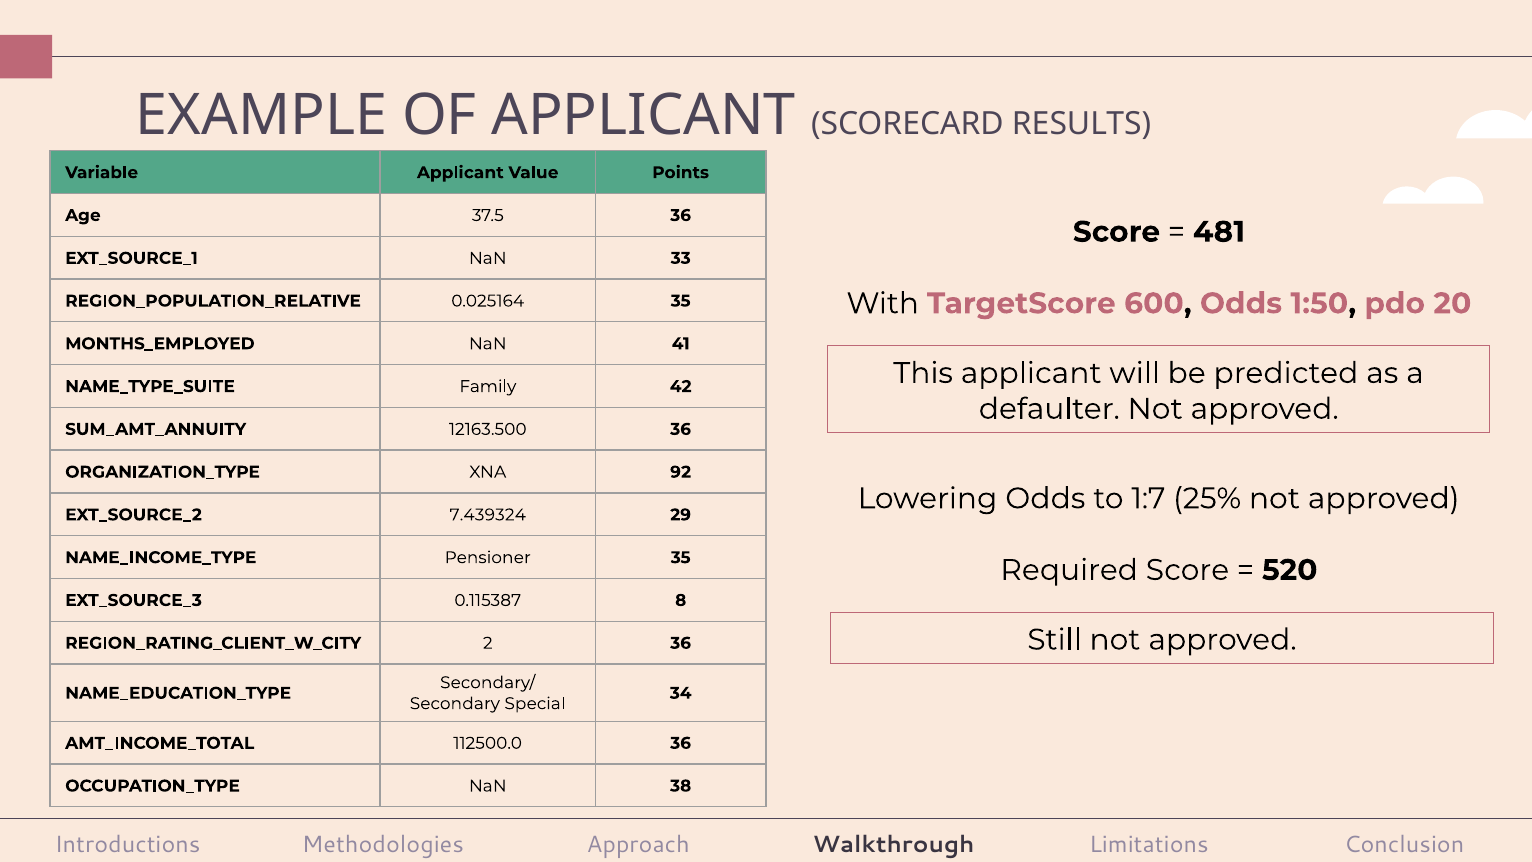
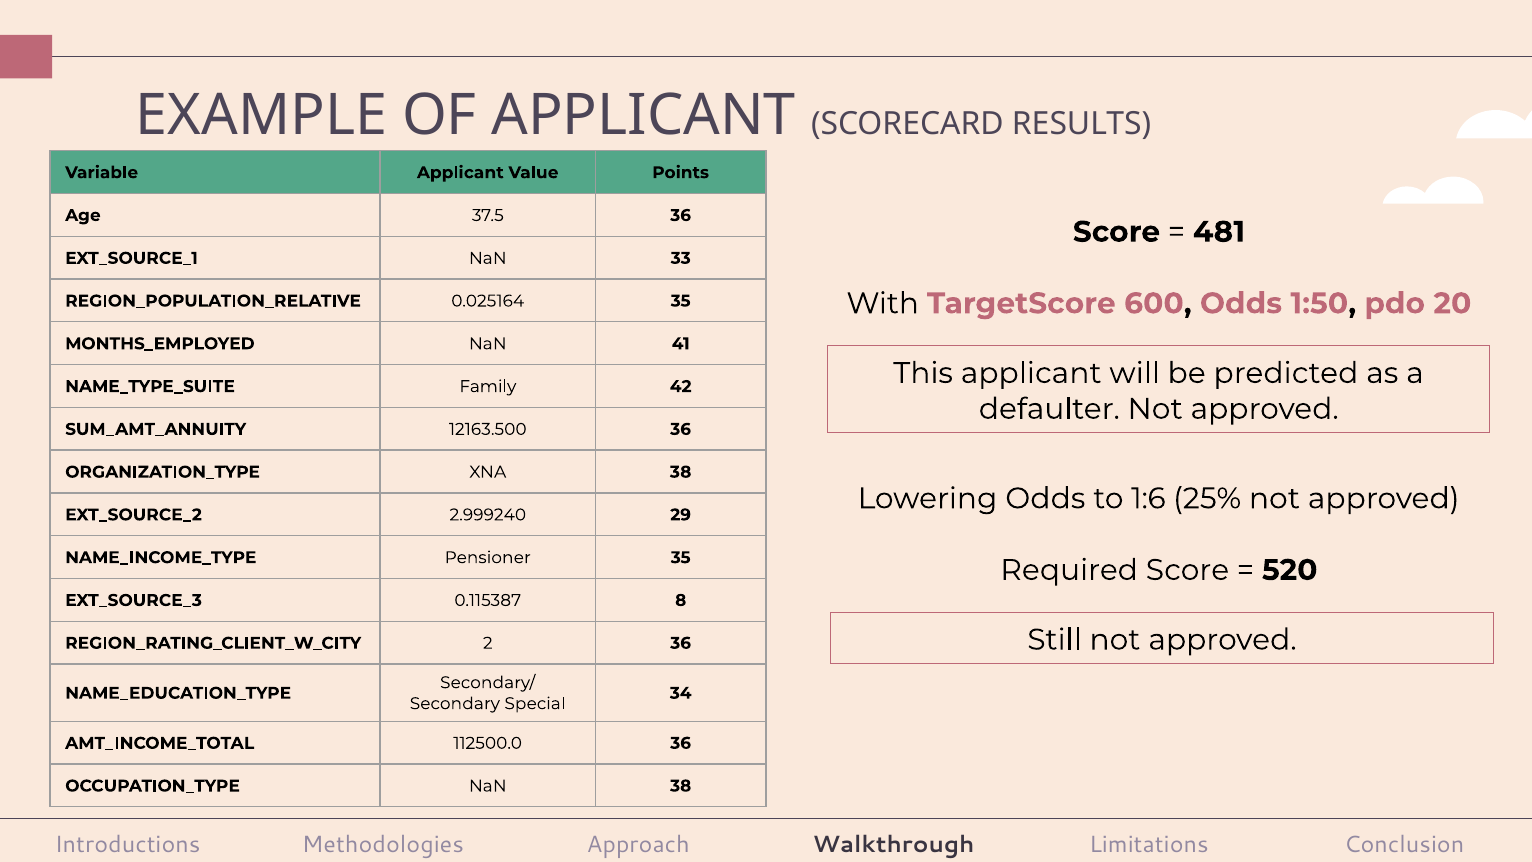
XNA 92: 92 -> 38
1:7: 1:7 -> 1:6
7.439324: 7.439324 -> 2.999240
